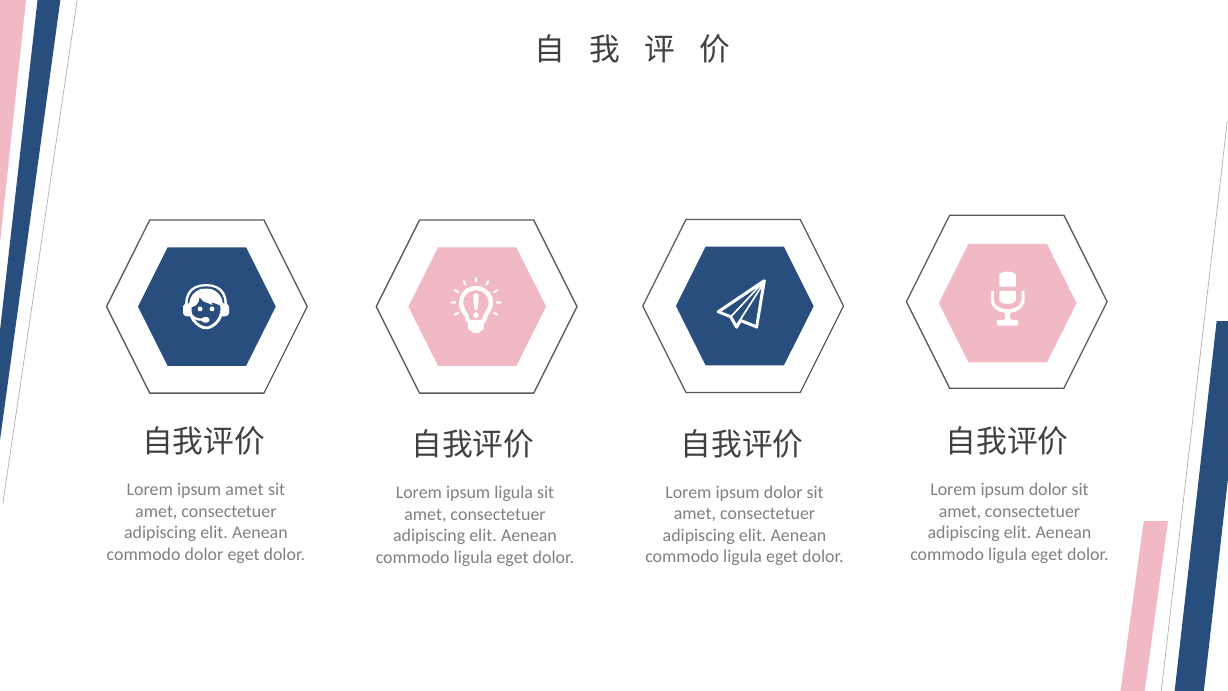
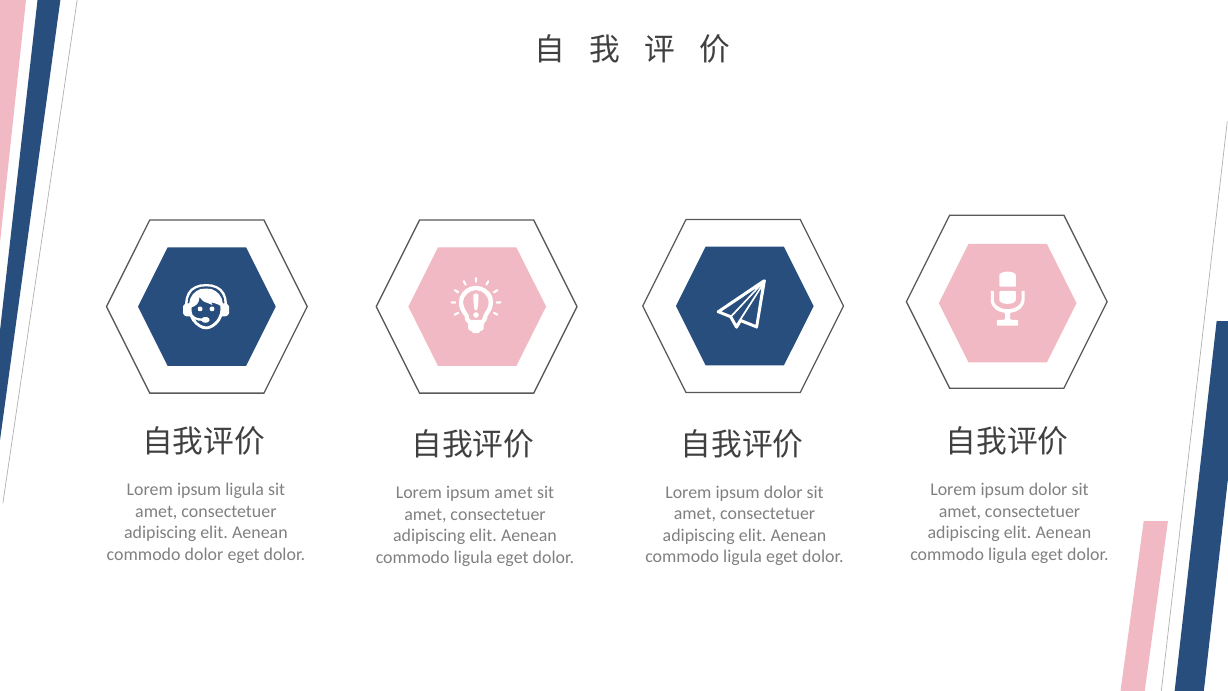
ipsum amet: amet -> ligula
ipsum ligula: ligula -> amet
